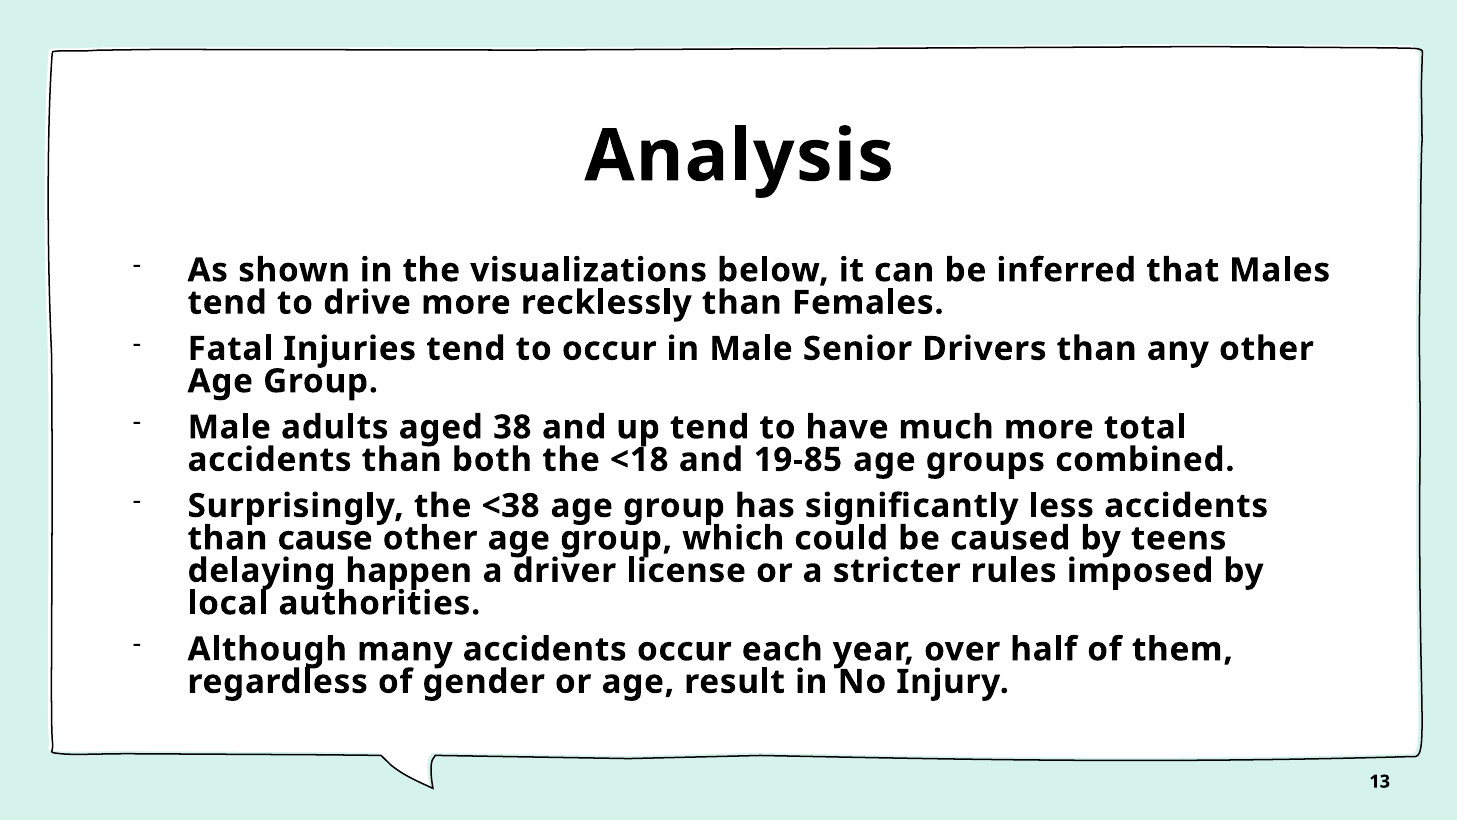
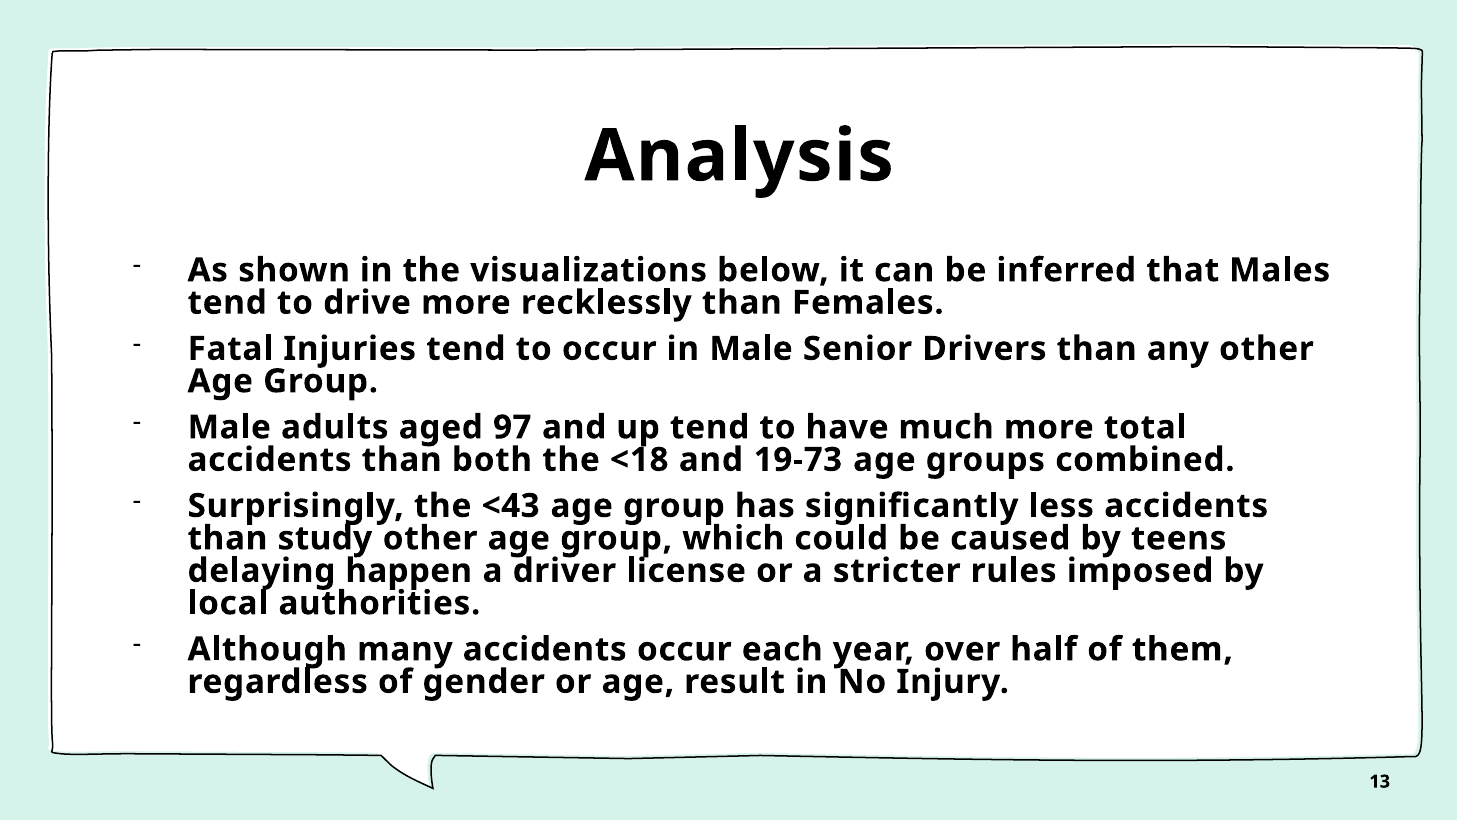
38: 38 -> 97
19-85: 19-85 -> 19-73
<38: <38 -> <43
cause: cause -> study
